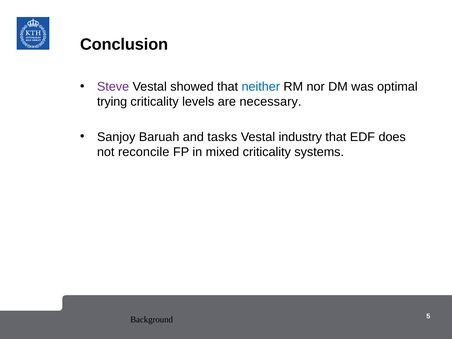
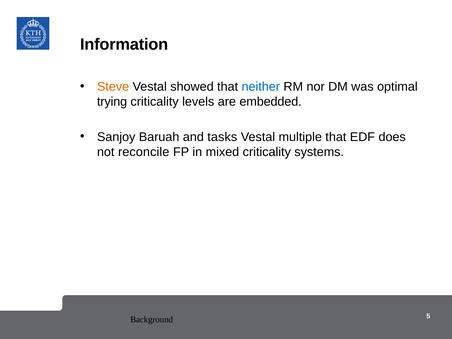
Conclusion: Conclusion -> Information
Steve colour: purple -> orange
necessary: necessary -> embedded
industry: industry -> multiple
